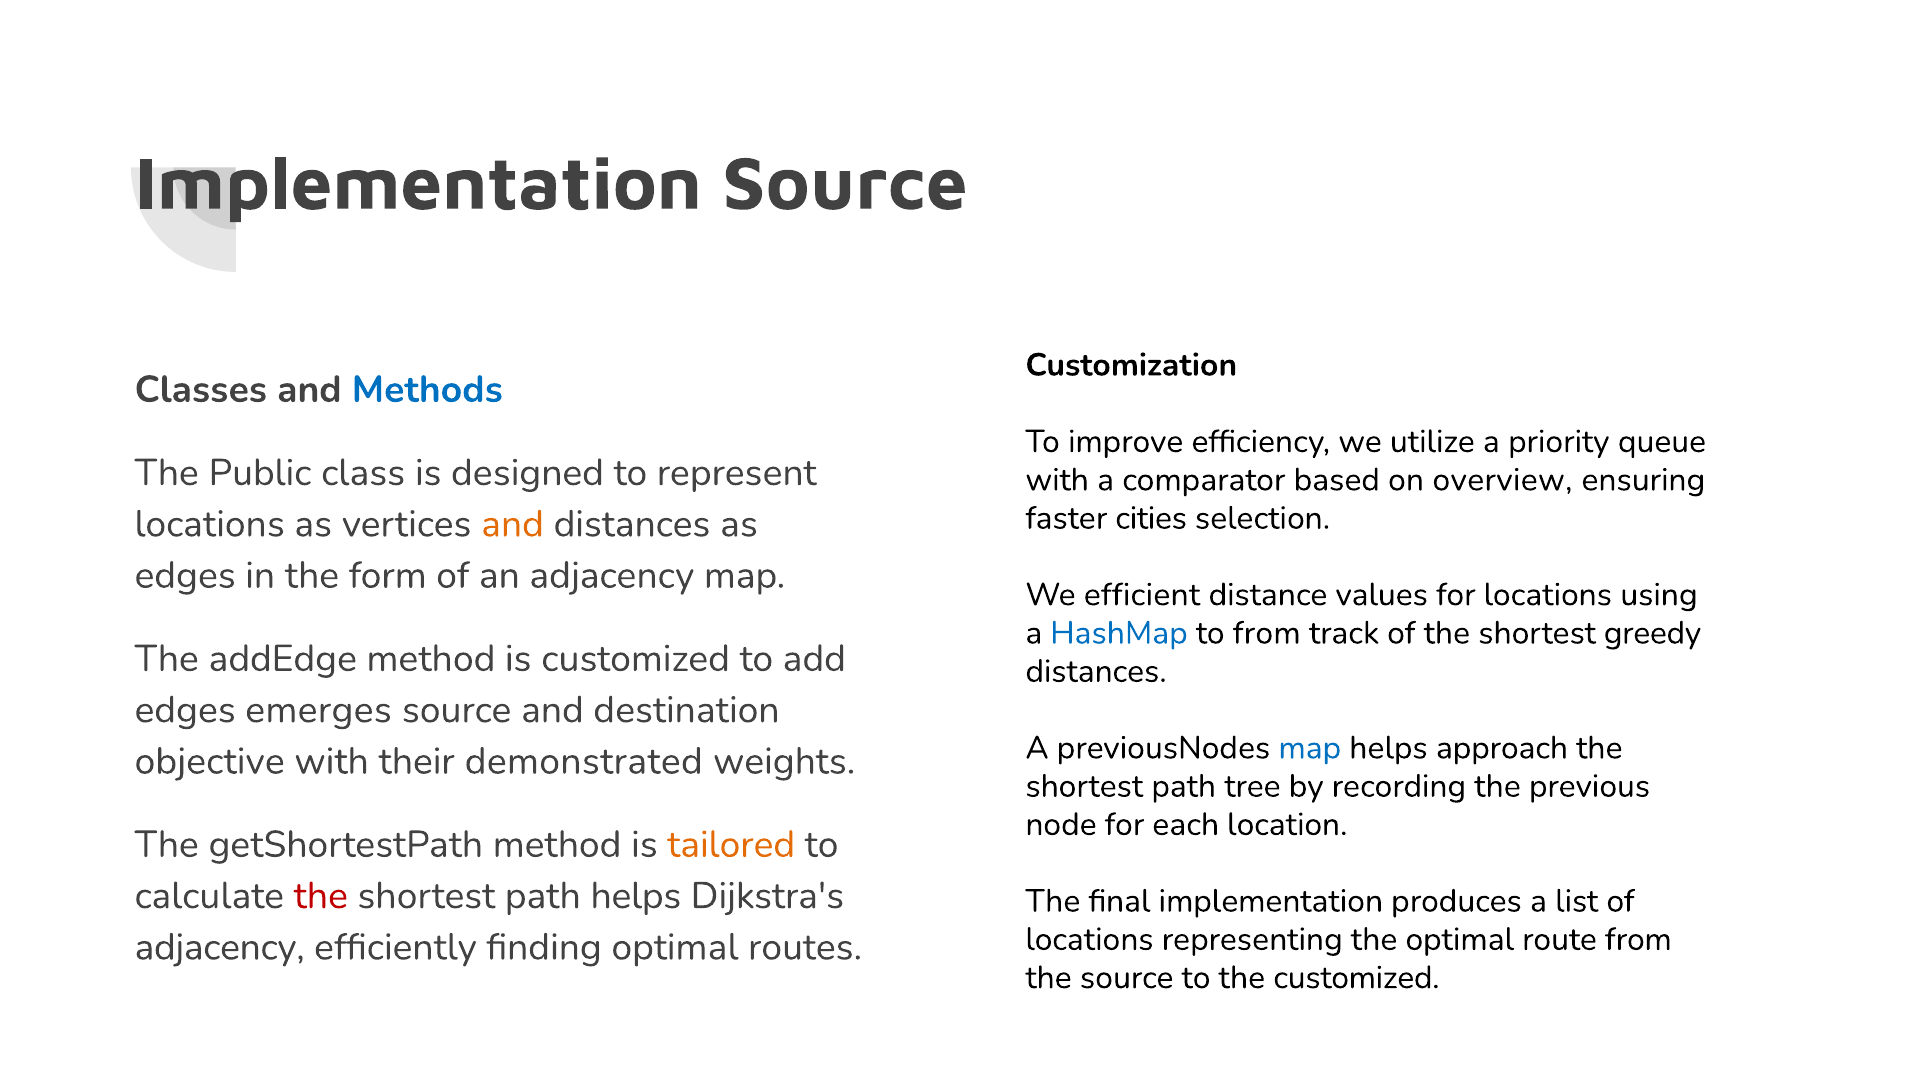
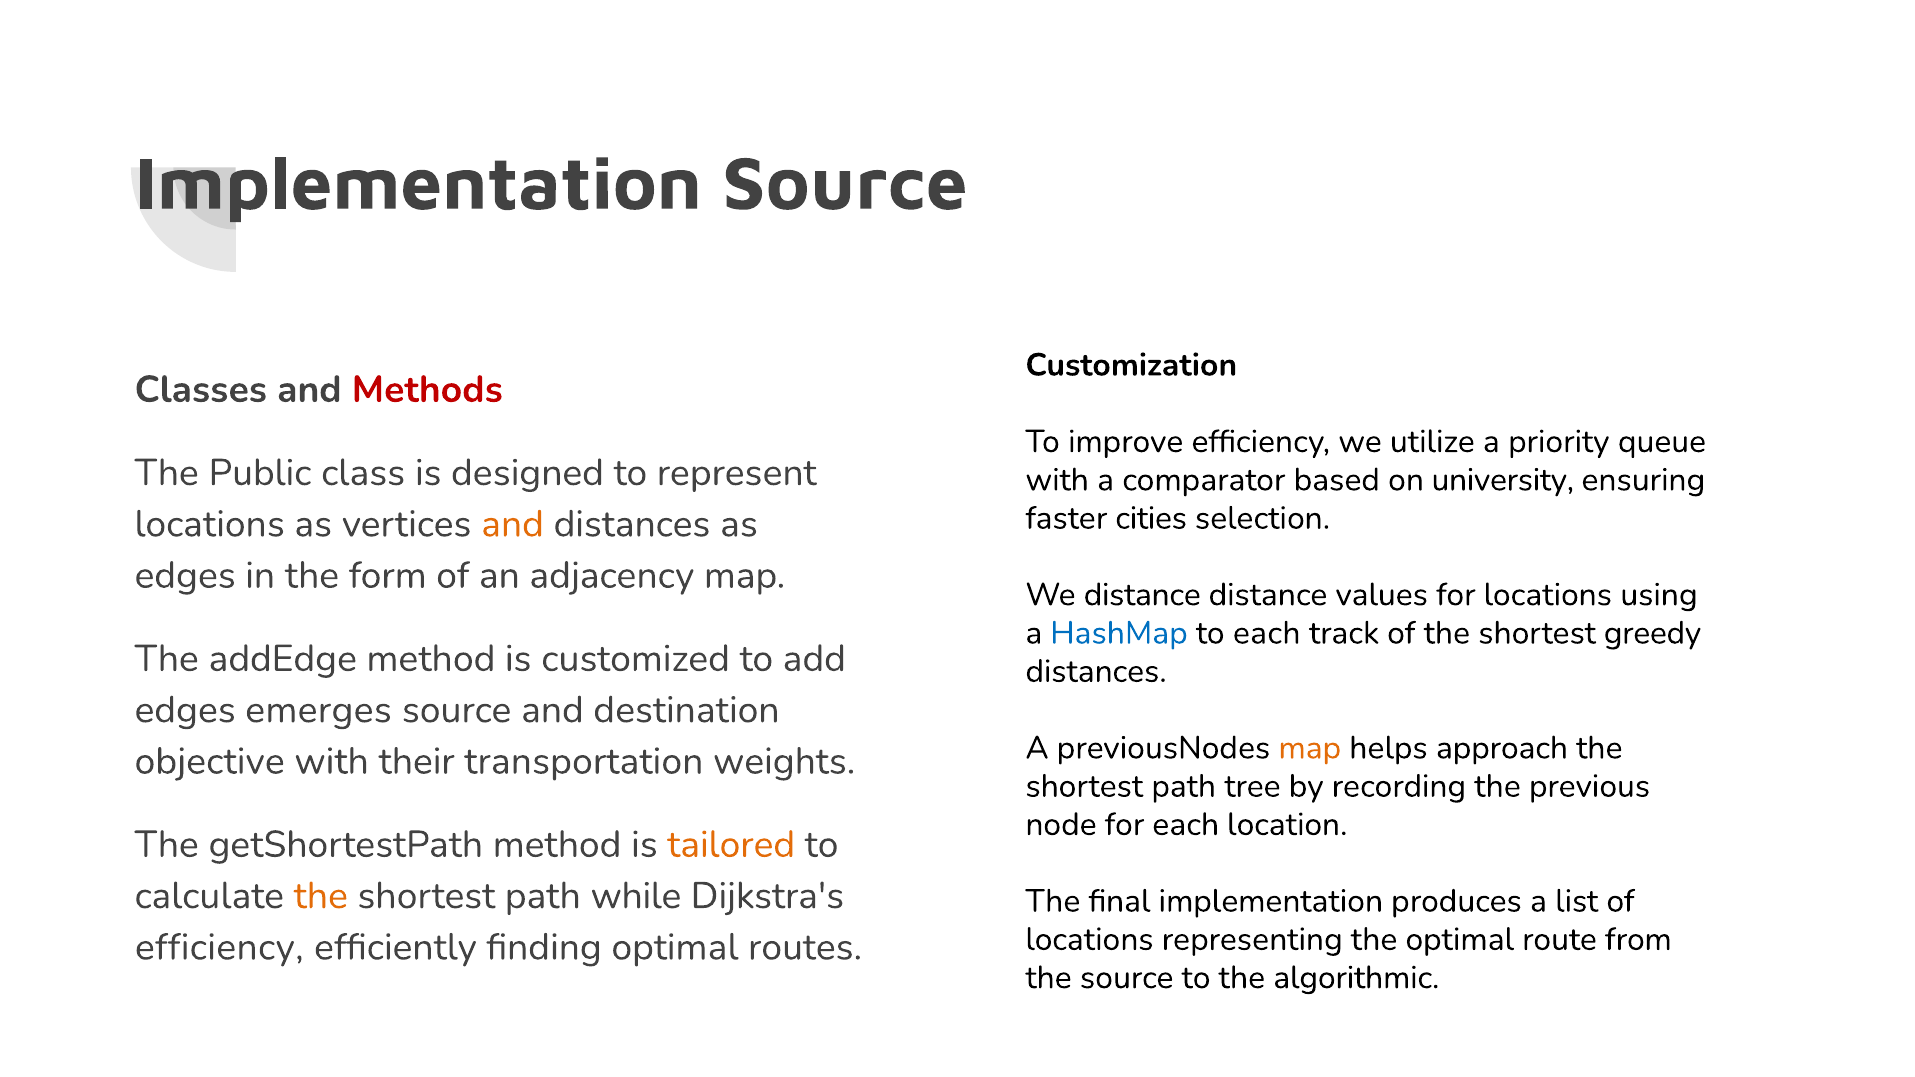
Methods colour: blue -> red
overview: overview -> university
We efficient: efficient -> distance
to from: from -> each
map at (1310, 748) colour: blue -> orange
demonstrated: demonstrated -> transportation
the at (321, 896) colour: red -> orange
path helps: helps -> while
adjacency at (220, 947): adjacency -> efficiency
the customized: customized -> algorithmic
